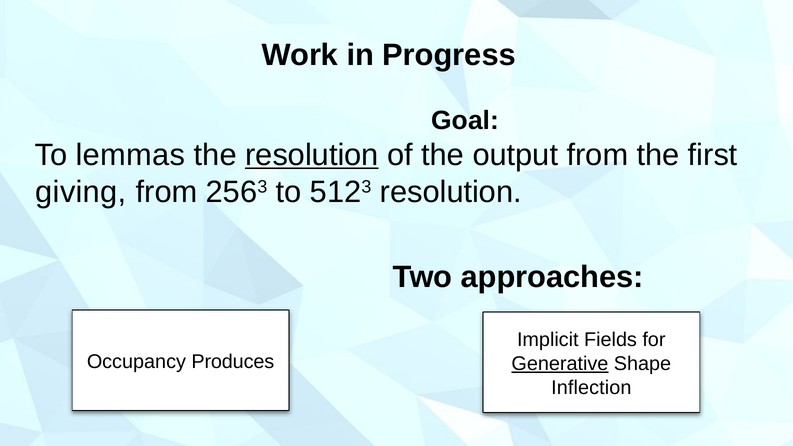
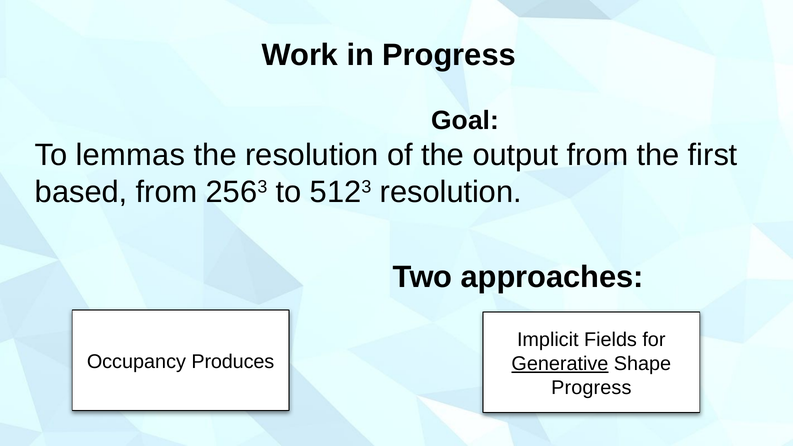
resolution at (312, 155) underline: present -> none
giving: giving -> based
Inflection at (591, 388): Inflection -> Progress
